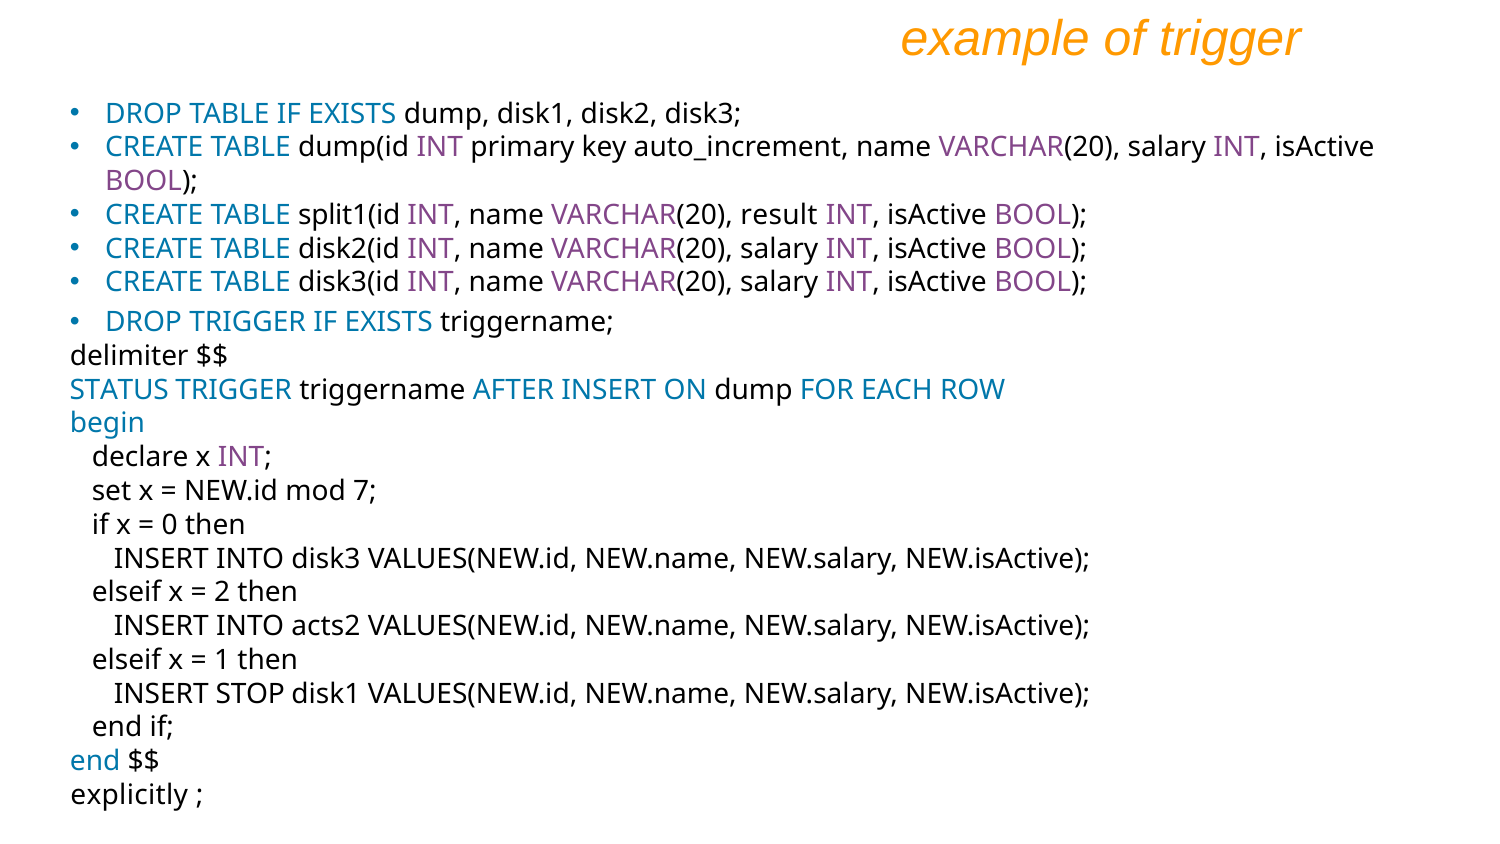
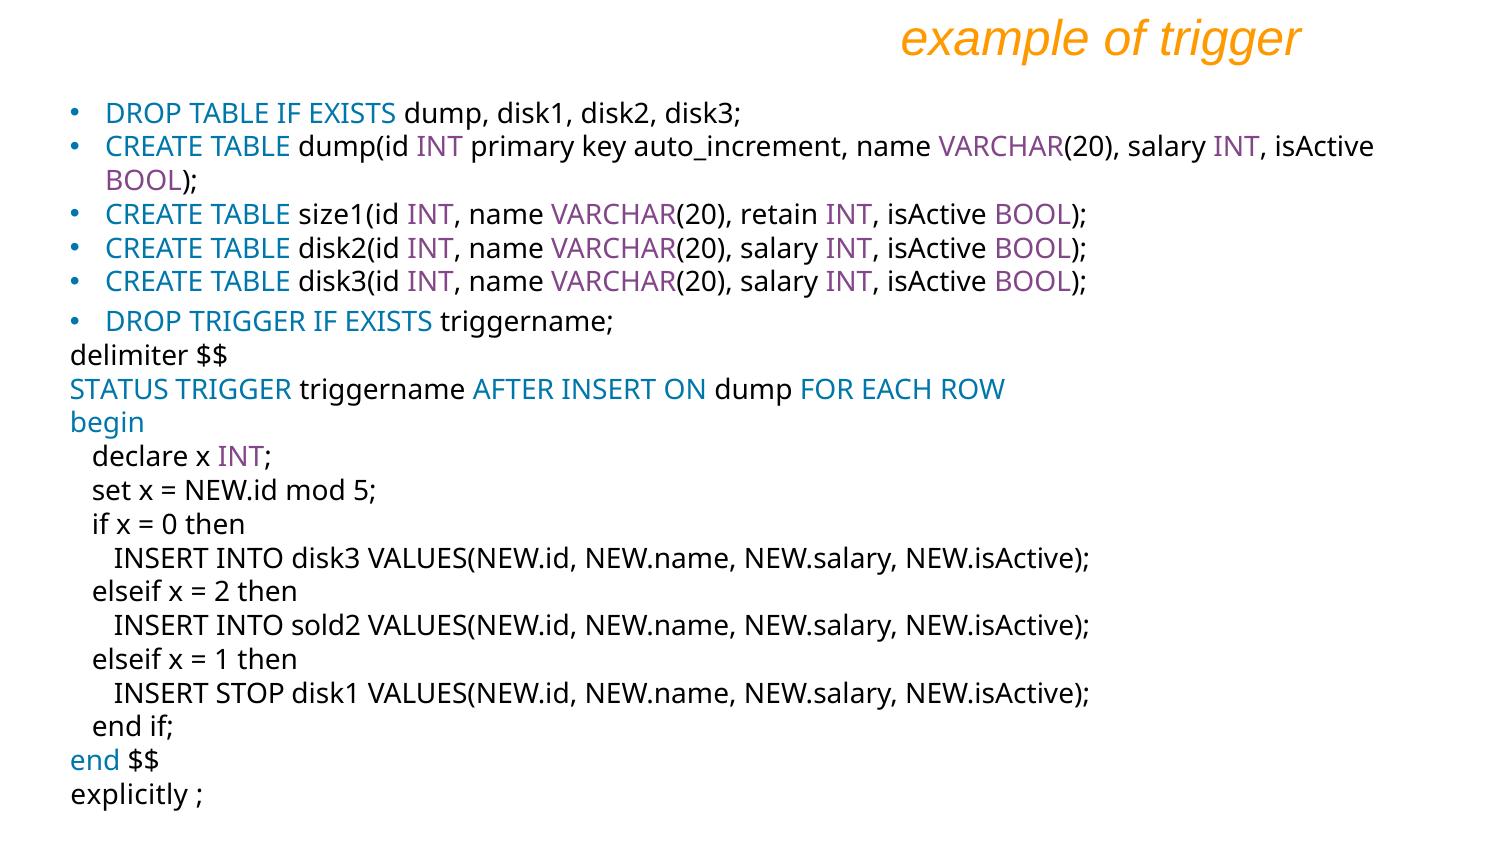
split1(id: split1(id -> size1(id
result: result -> retain
7: 7 -> 5
acts2: acts2 -> sold2
